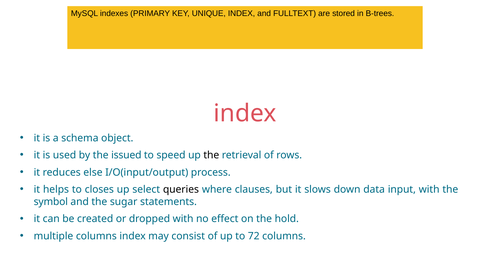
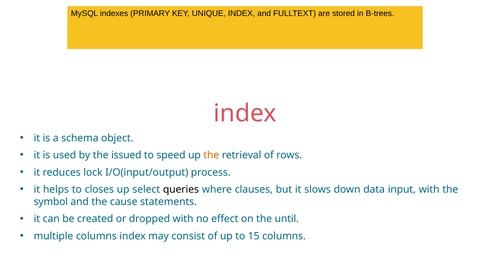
the at (211, 155) colour: black -> orange
else: else -> lock
sugar: sugar -> cause
hold: hold -> until
72: 72 -> 15
